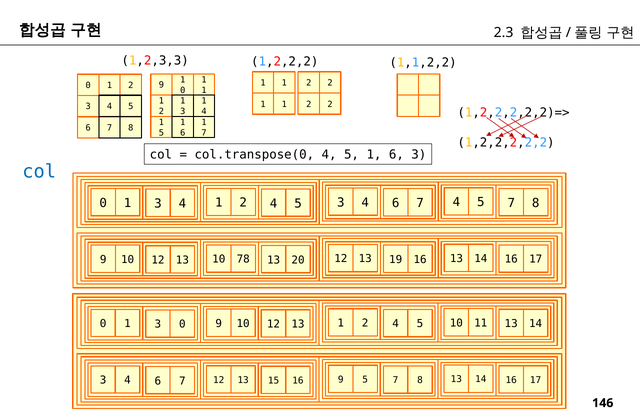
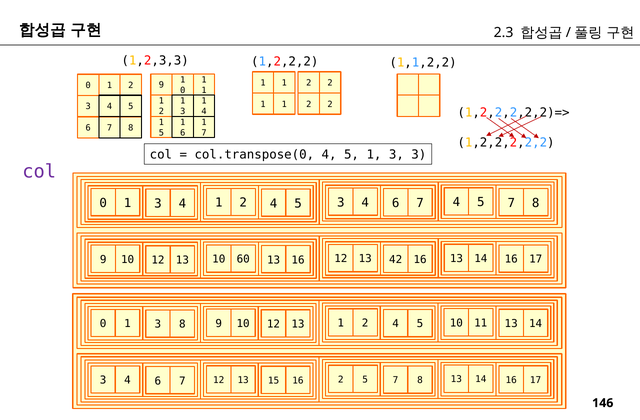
4 5 1 6: 6 -> 3
col at (39, 172) colour: blue -> purple
78: 78 -> 60
13 20: 20 -> 16
19: 19 -> 42
3 0: 0 -> 8
16 9: 9 -> 2
